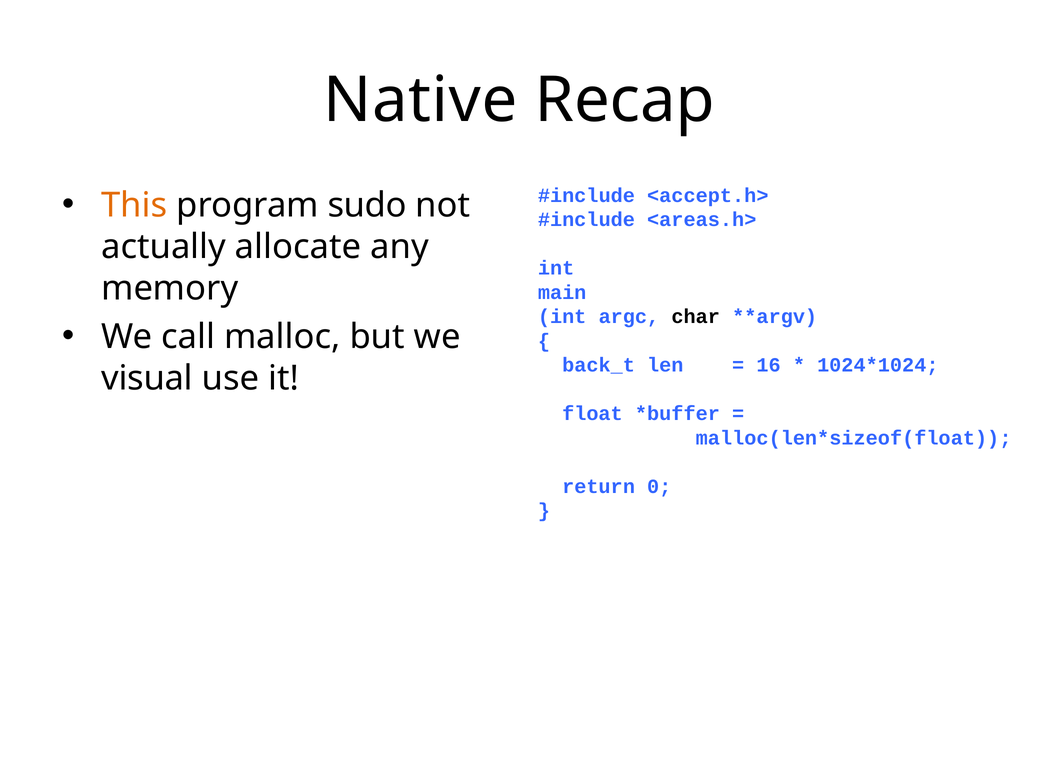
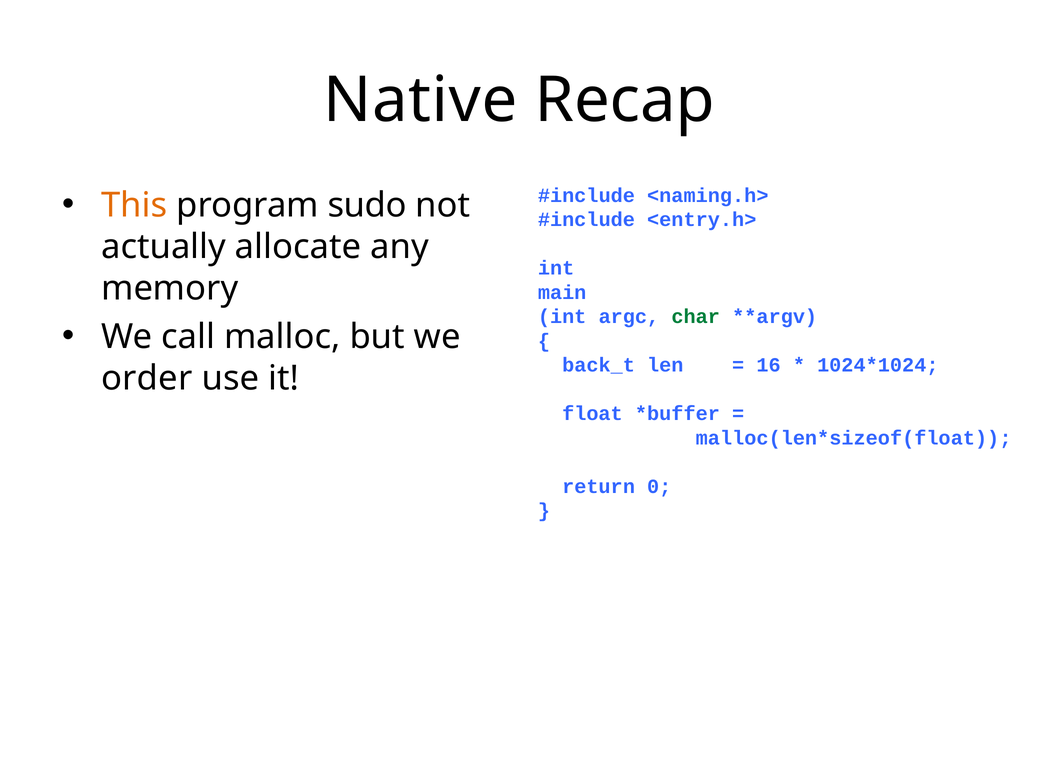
<accept.h>: <accept.h> -> <naming.h>
<areas.h>: <areas.h> -> <entry.h>
char colour: black -> green
visual: visual -> order
